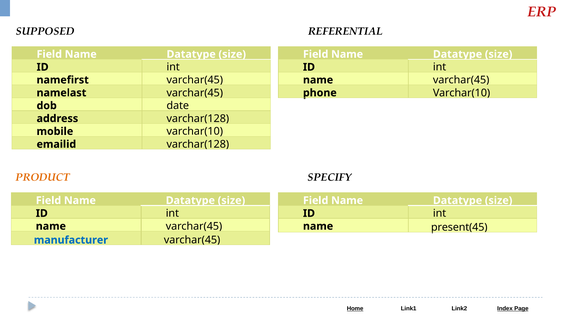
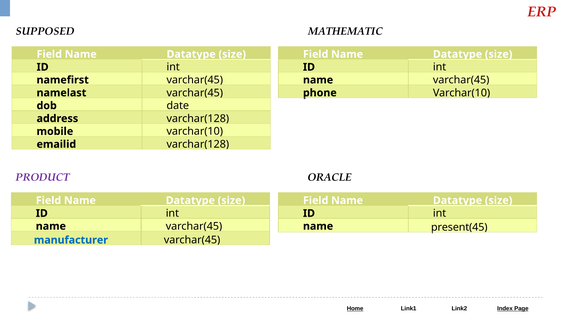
REFERENTIAL: REFERENTIAL -> MATHEMATIC
PRODUCT colour: orange -> purple
SPECIFY: SPECIFY -> ORACLE
